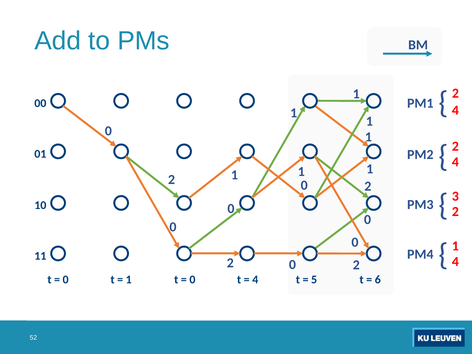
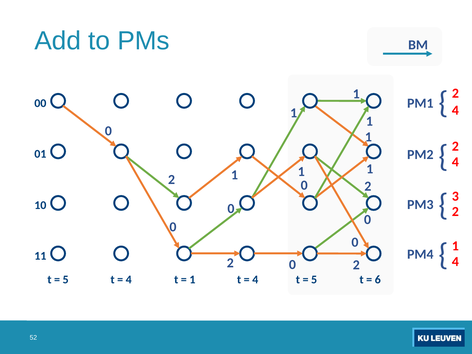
0 at (66, 280): 0 -> 5
1 at (129, 280): 1 -> 4
0 at (192, 280): 0 -> 1
